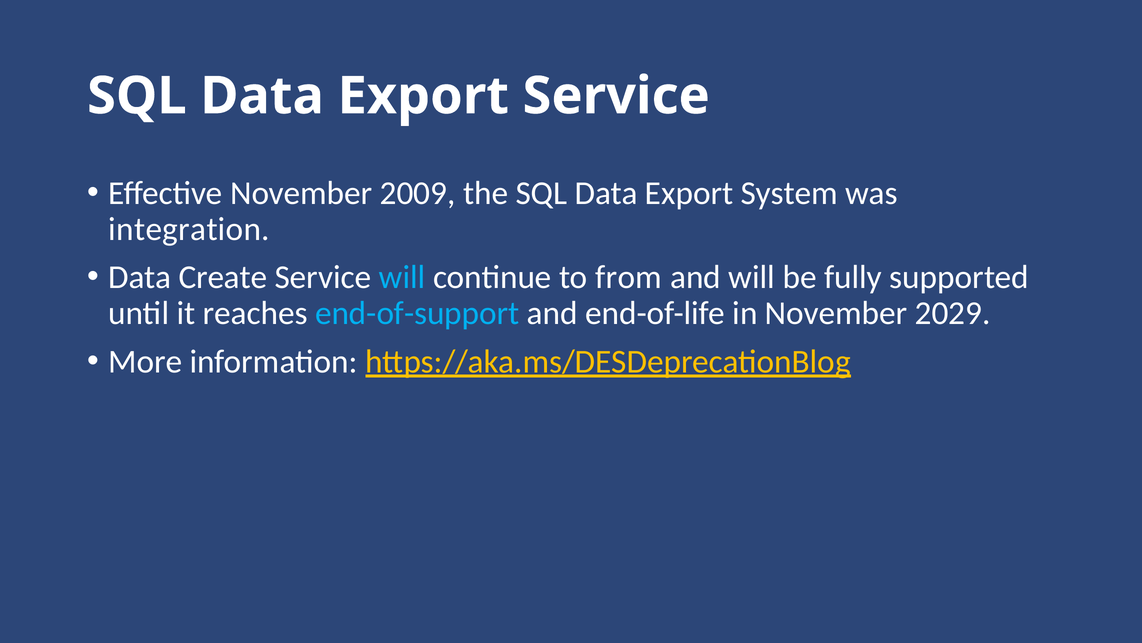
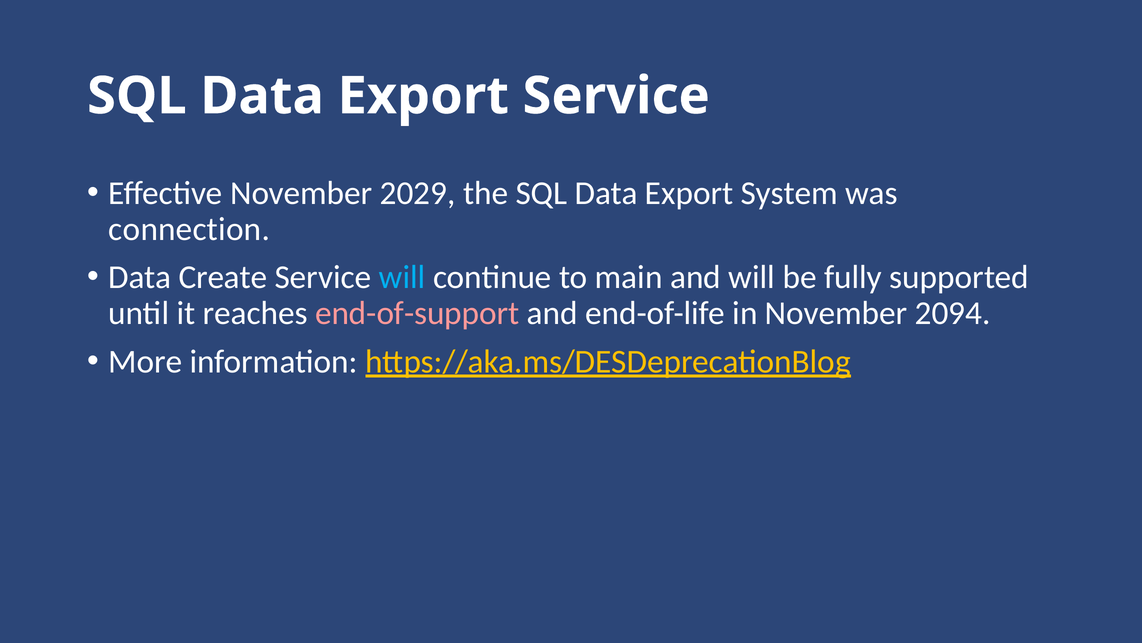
2009: 2009 -> 2029
integration: integration -> connection
from: from -> main
end-of-support colour: light blue -> pink
2029: 2029 -> 2094
